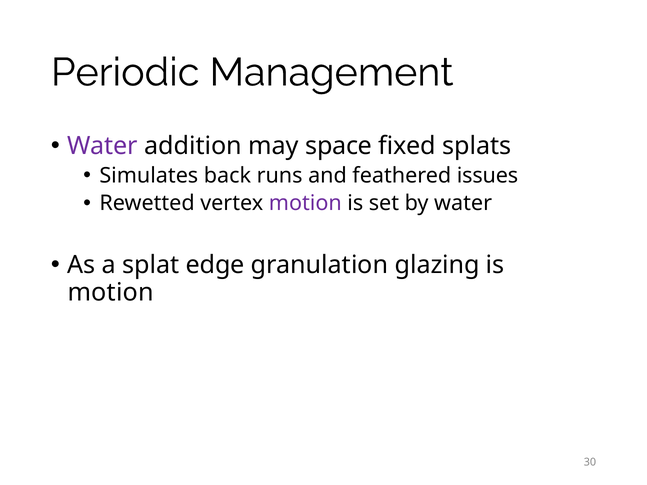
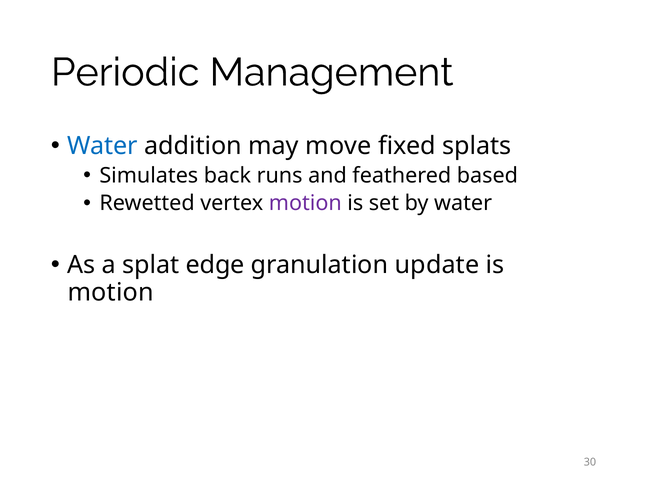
Water at (102, 146) colour: purple -> blue
space: space -> move
issues: issues -> based
glazing: glazing -> update
